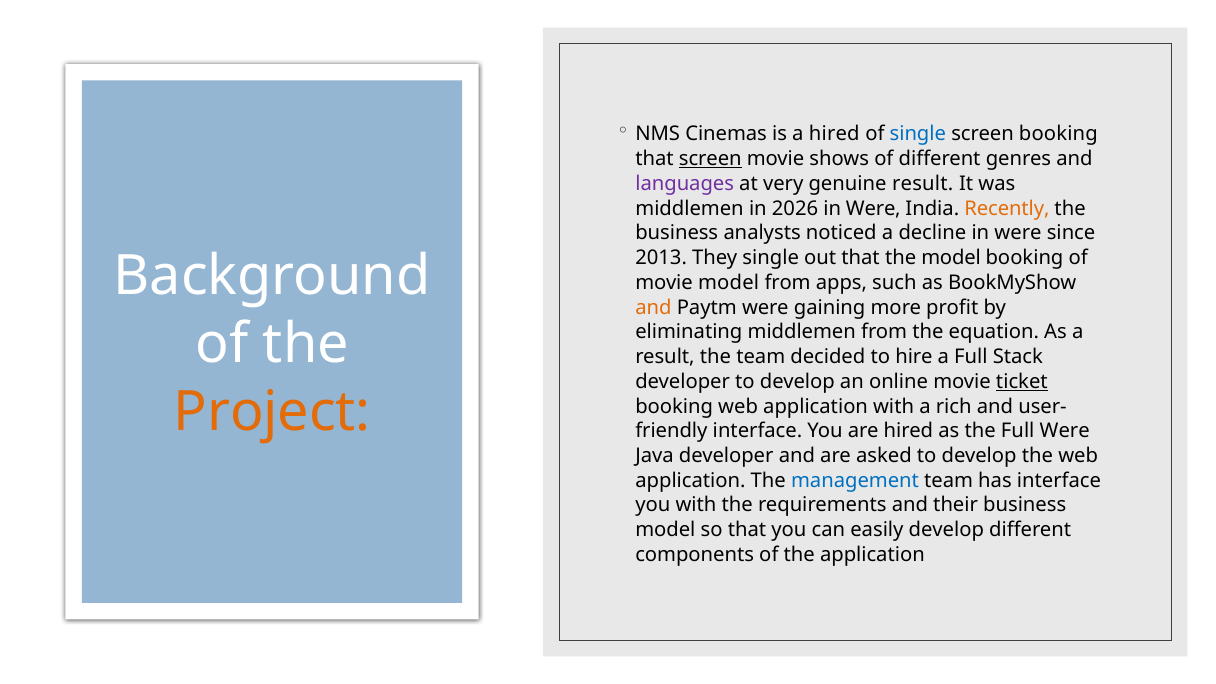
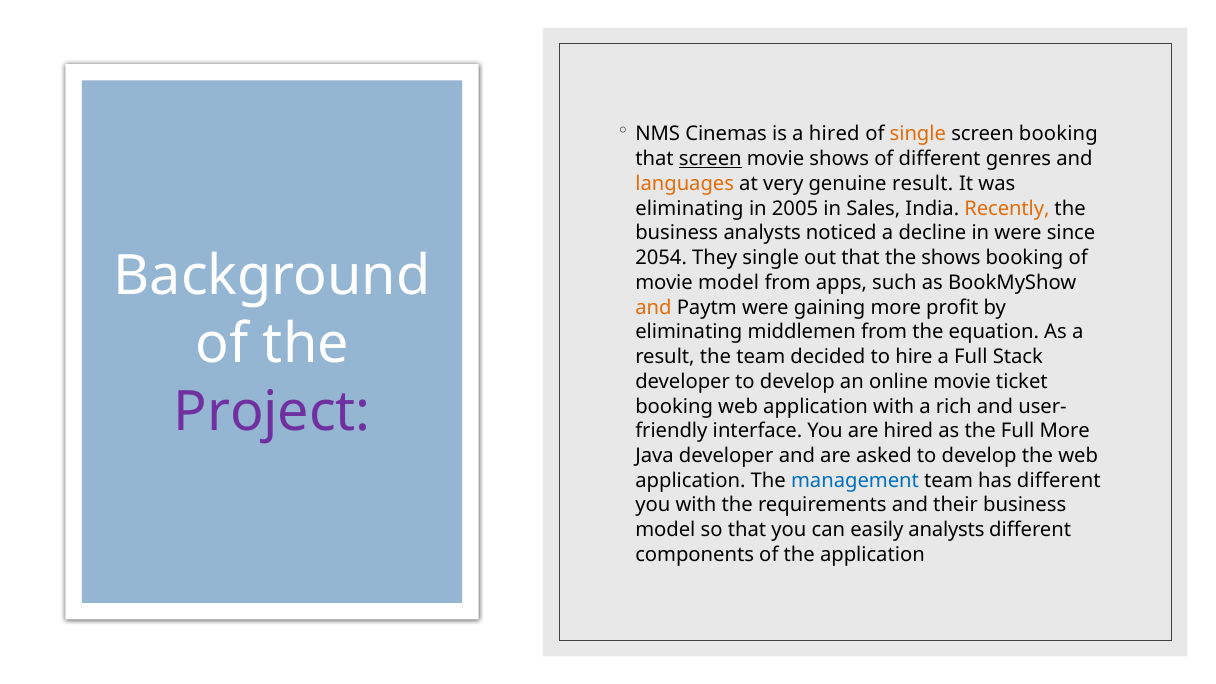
single at (918, 134) colour: blue -> orange
languages colour: purple -> orange
middlemen at (690, 208): middlemen -> eliminating
2026: 2026 -> 2005
Were at (873, 208): Were -> Sales
2013: 2013 -> 2054
the model: model -> shows
ticket underline: present -> none
Project colour: orange -> purple
Full Were: Were -> More
has interface: interface -> different
easily develop: develop -> analysts
